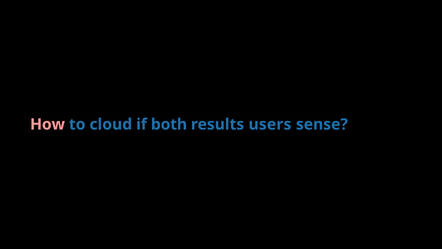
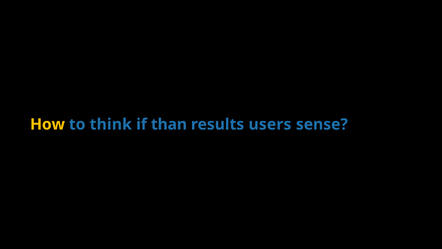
How colour: pink -> yellow
cloud: cloud -> think
both: both -> than
